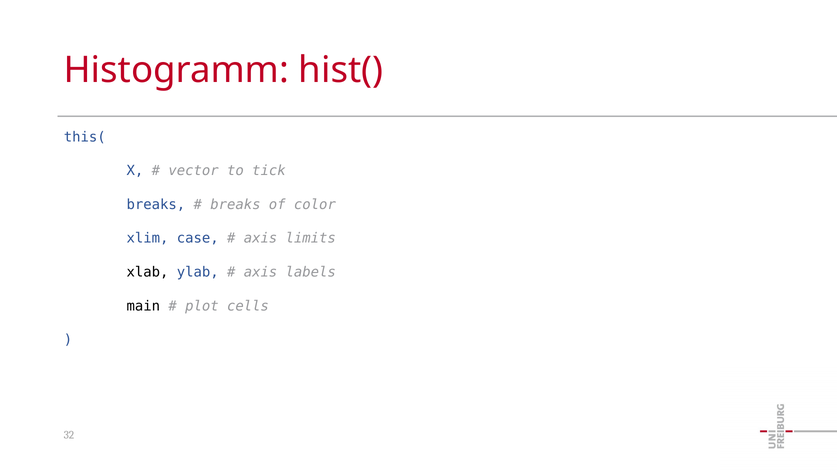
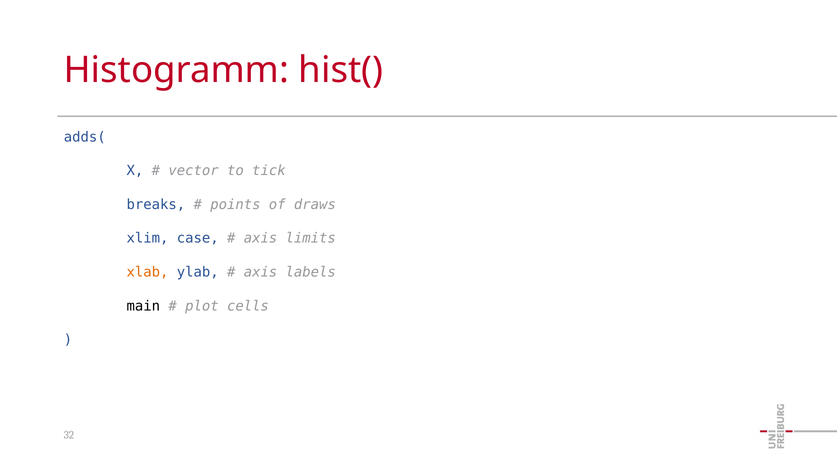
this(: this( -> adds(
breaks at (235, 204): breaks -> points
color: color -> draws
xlab colour: black -> orange
